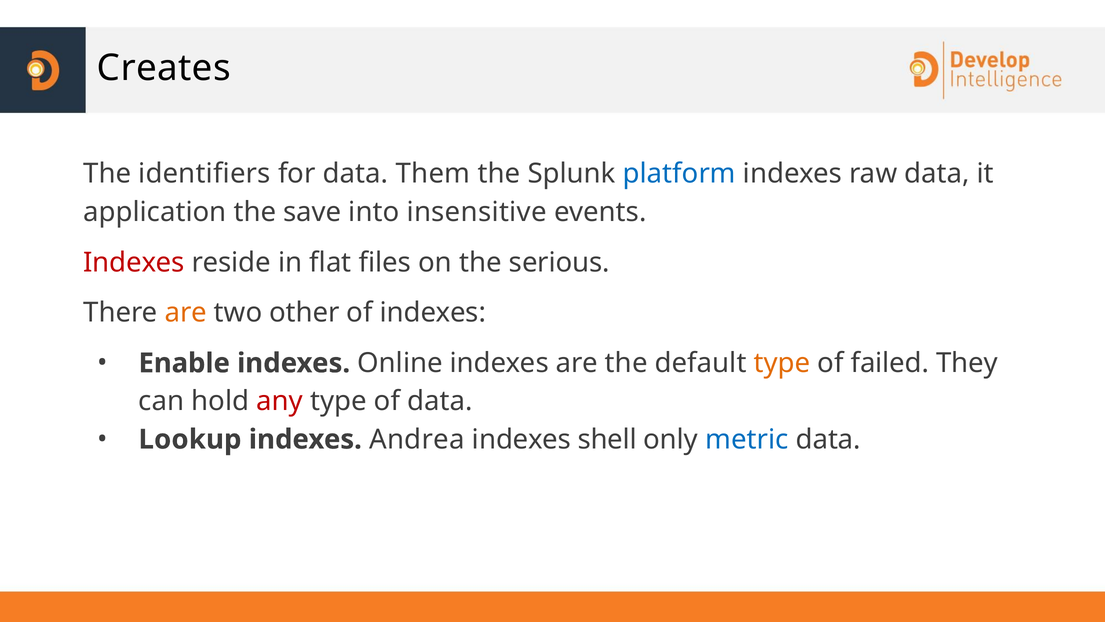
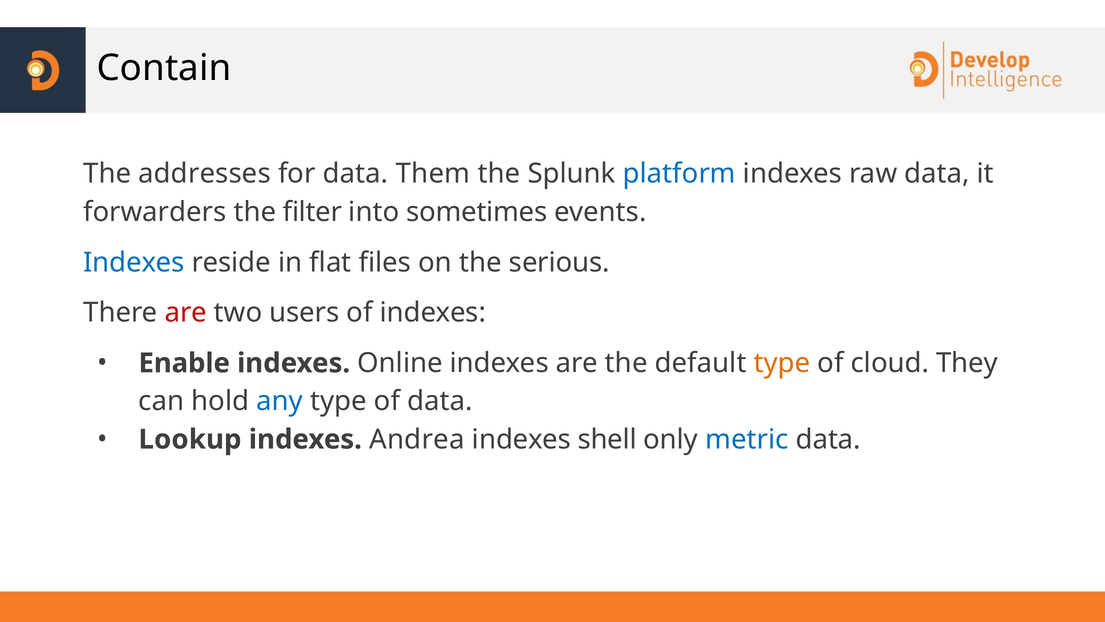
Creates: Creates -> Contain
identifiers: identifiers -> addresses
application: application -> forwarders
save: save -> filter
insensitive: insensitive -> sometimes
Indexes at (134, 262) colour: red -> blue
are at (186, 313) colour: orange -> red
other: other -> users
failed: failed -> cloud
any colour: red -> blue
